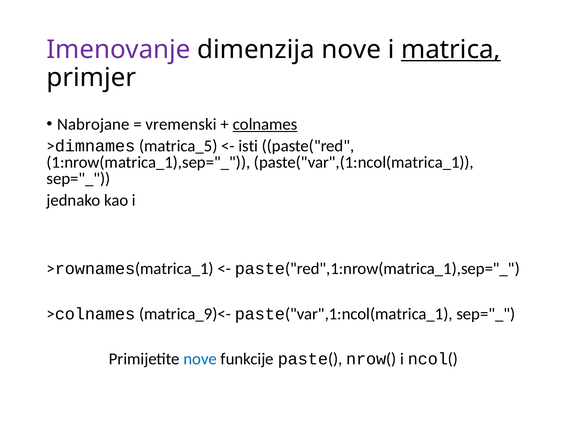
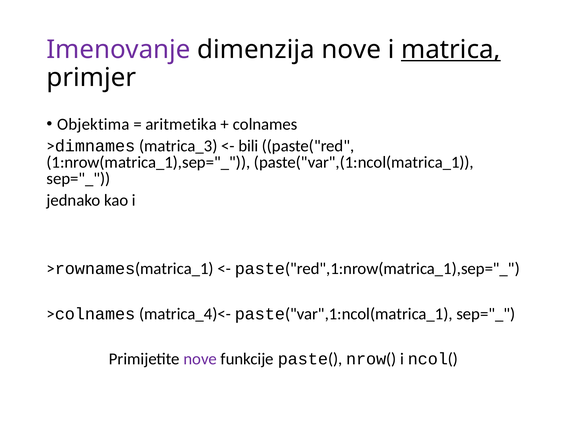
Nabrojane: Nabrojane -> Objektima
vremenski: vremenski -> aritmetika
colnames underline: present -> none
matrica_5: matrica_5 -> matrica_3
isti: isti -> bili
matrica_9)<-: matrica_9)<- -> matrica_4)<-
nove at (200, 359) colour: blue -> purple
